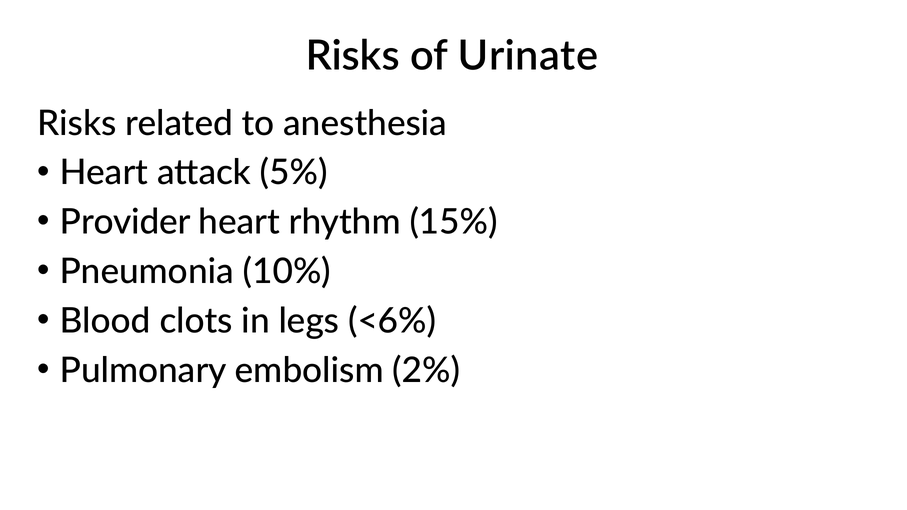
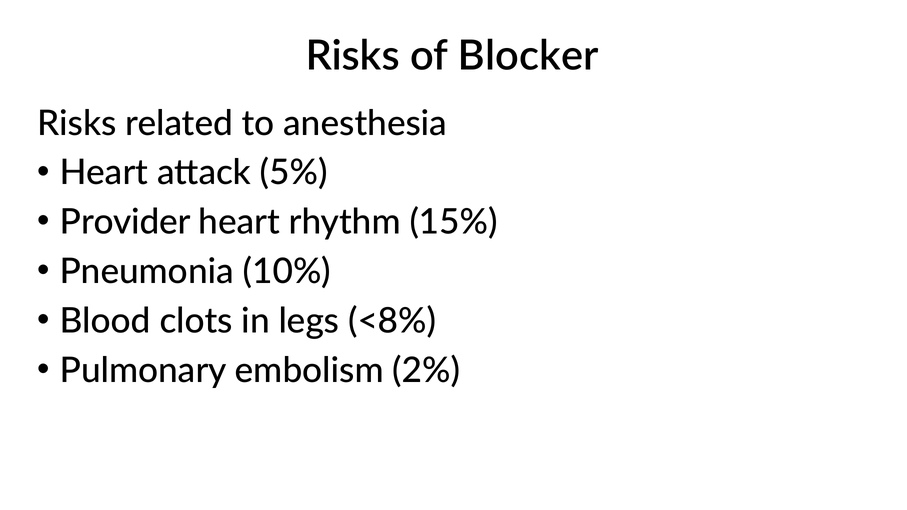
Urinate: Urinate -> Blocker
<6%: <6% -> <8%
